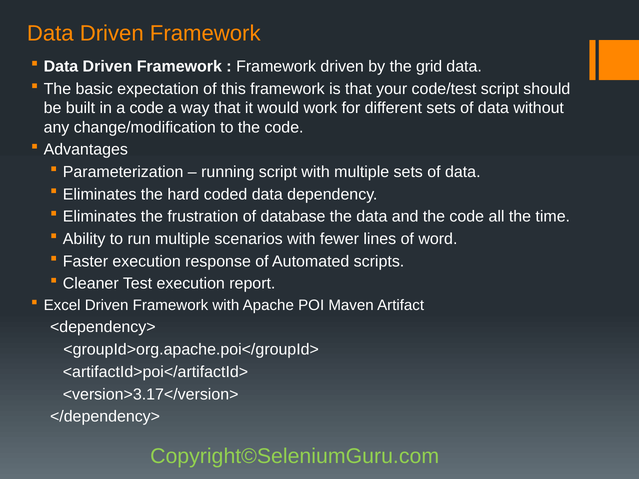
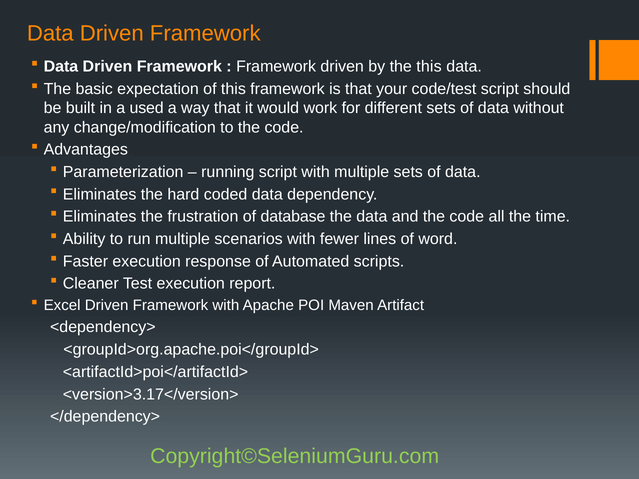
the grid: grid -> this
a code: code -> used
